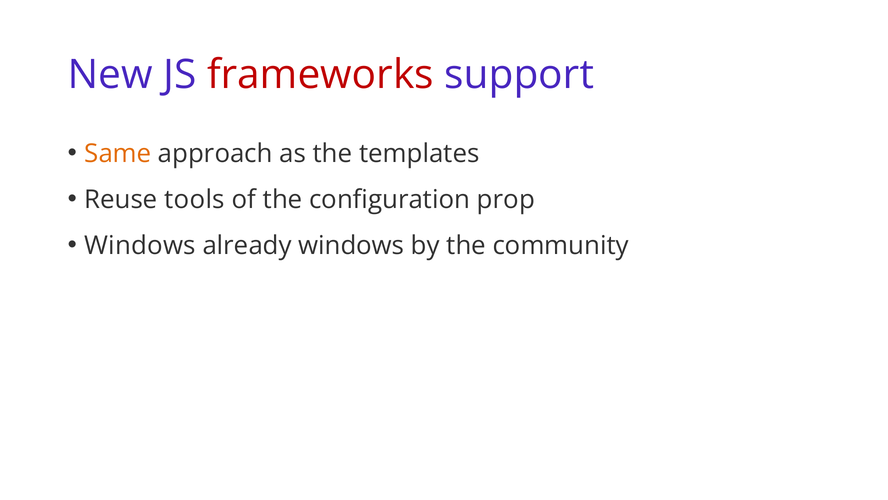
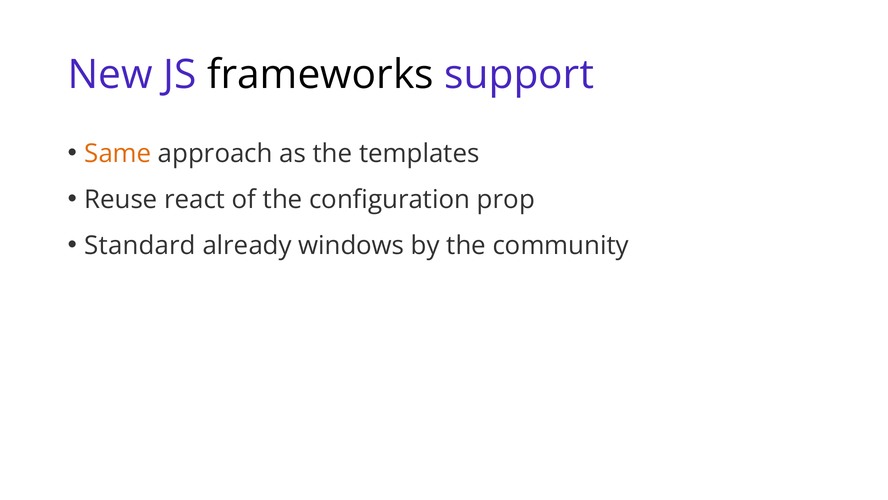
frameworks colour: red -> black
tools: tools -> react
Windows at (140, 245): Windows -> Standard
